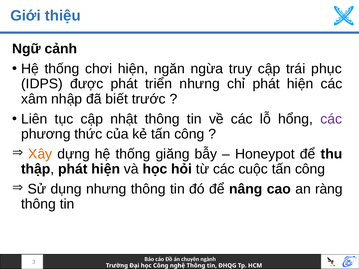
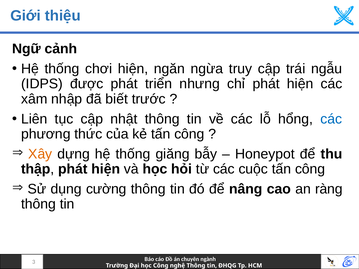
phục: phục -> ngẫu
các at (331, 119) colour: purple -> blue
dụng nhưng: nhưng -> cường
